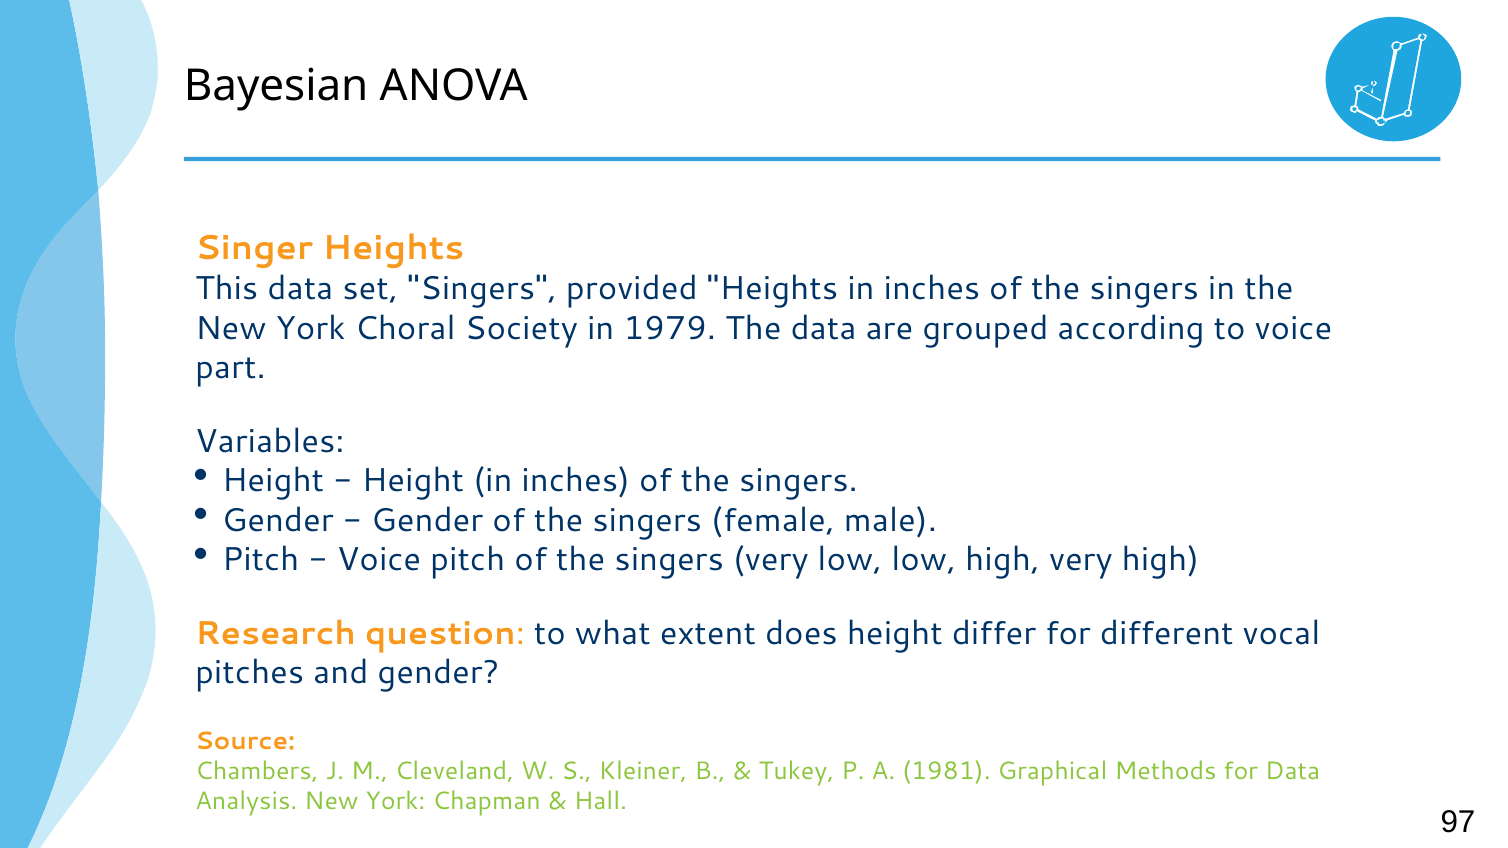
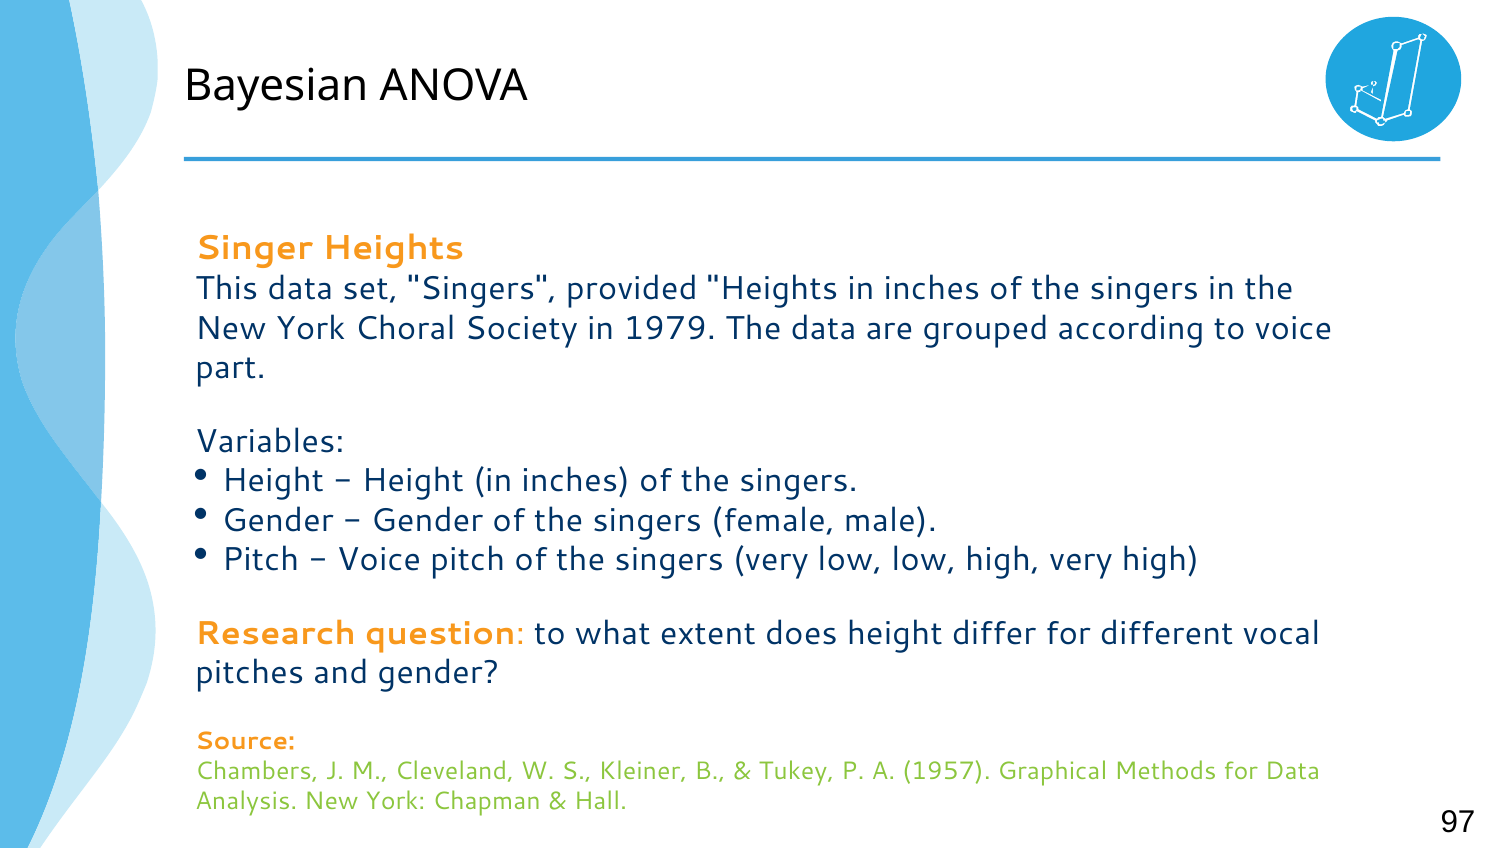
1981: 1981 -> 1957
